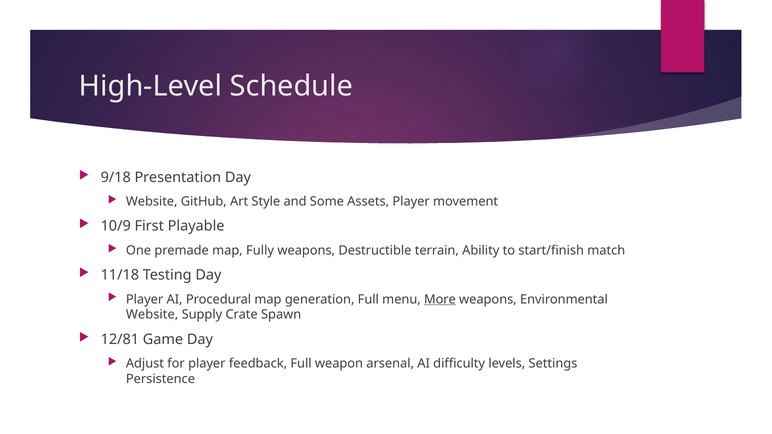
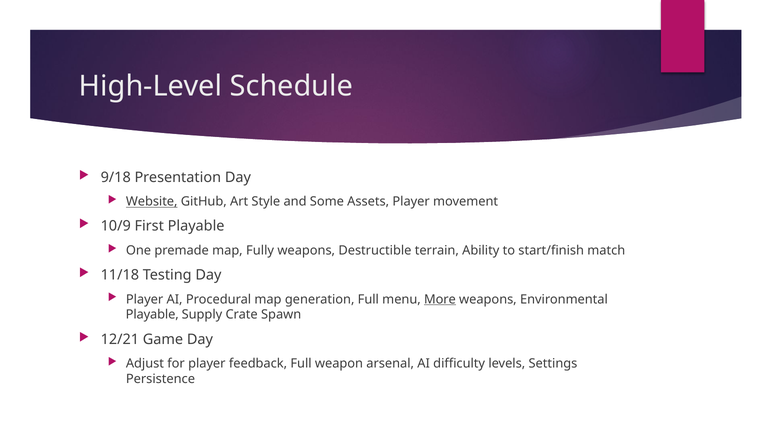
Website at (152, 202) underline: none -> present
Website at (152, 315): Website -> Playable
12/81: 12/81 -> 12/21
